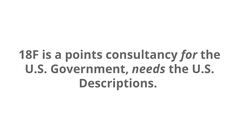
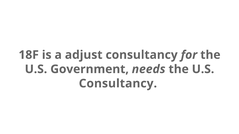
points: points -> adjust
Descriptions at (118, 84): Descriptions -> Consultancy
